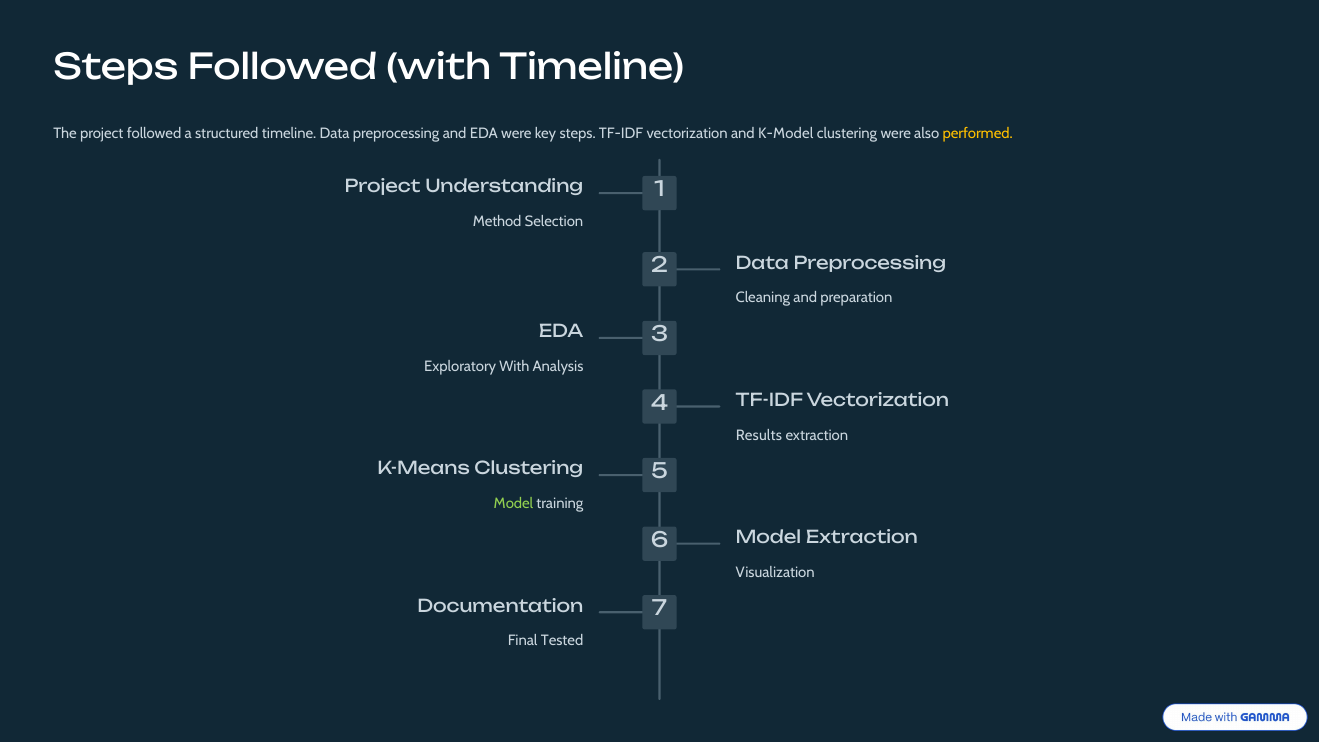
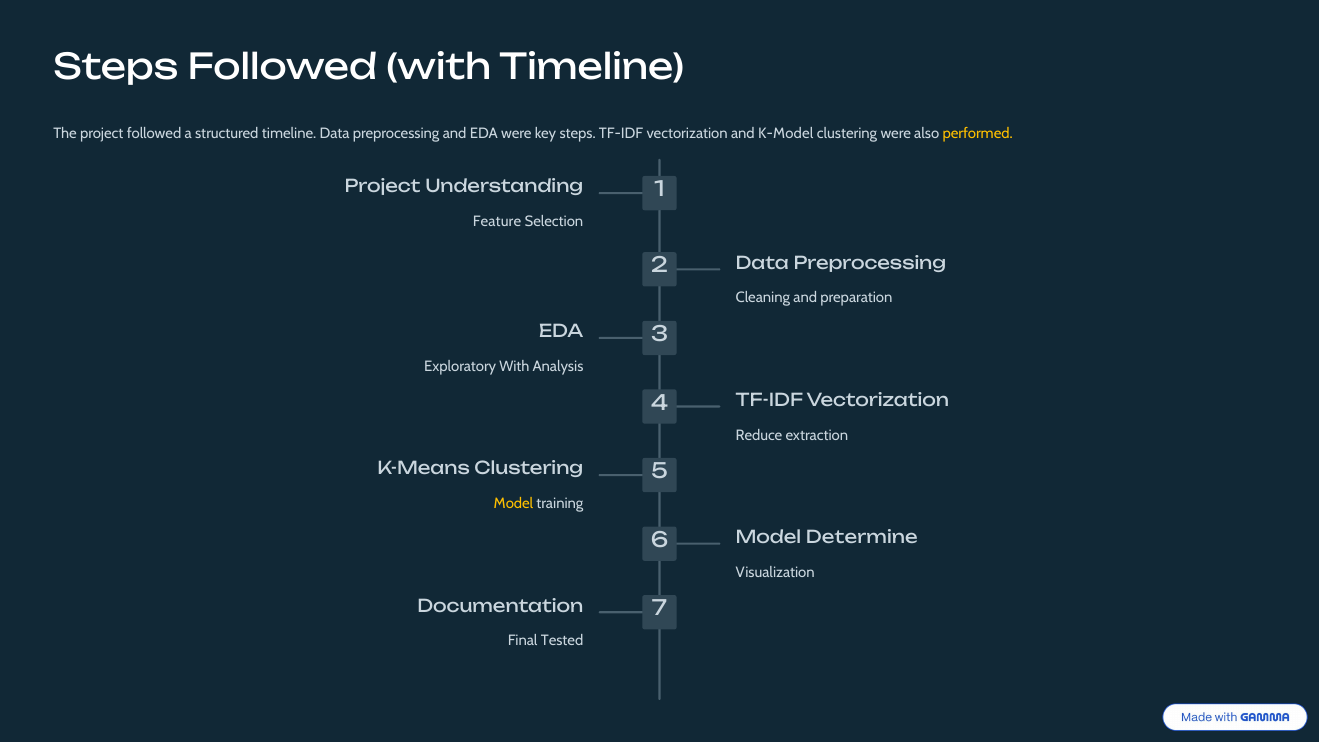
Method: Method -> Feature
Results: Results -> Reduce
Model at (513, 504) colour: light green -> yellow
Model Extraction: Extraction -> Determine
